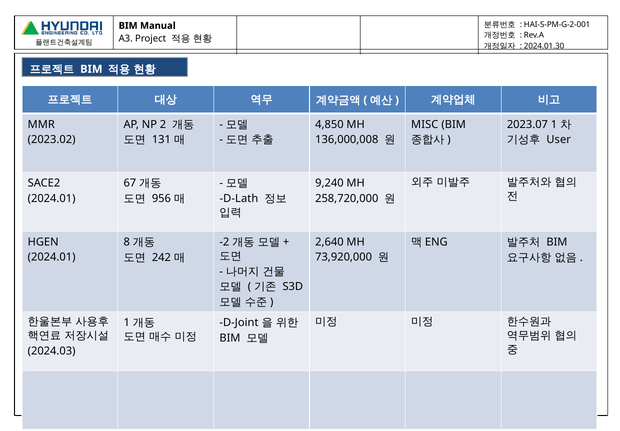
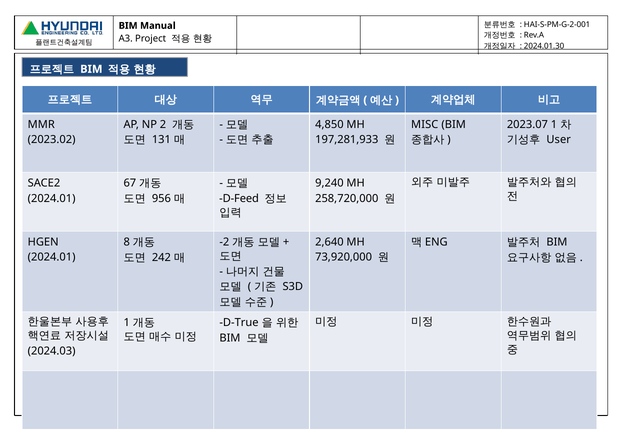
136,000,008: 136,000,008 -> 197,281,933
D-Lath: D-Lath -> D-Feed
D-Joint: D-Joint -> D-True
